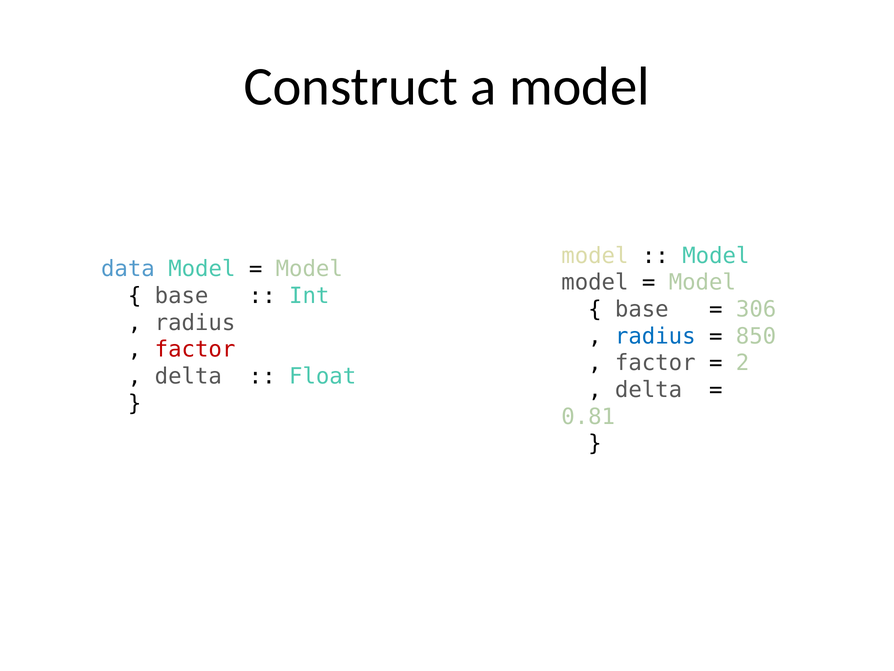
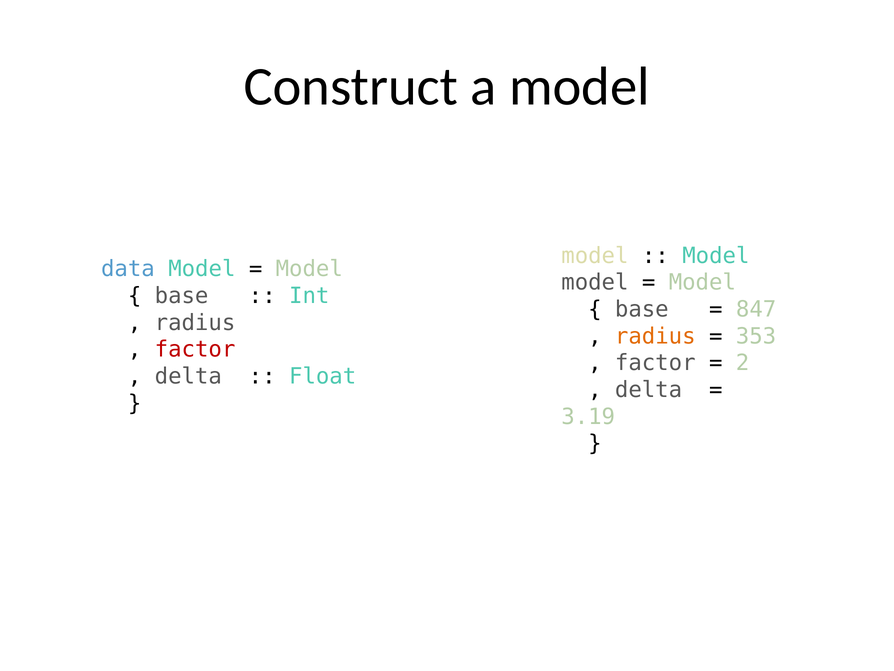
306: 306 -> 847
radius at (655, 336) colour: blue -> orange
850: 850 -> 353
0.81: 0.81 -> 3.19
